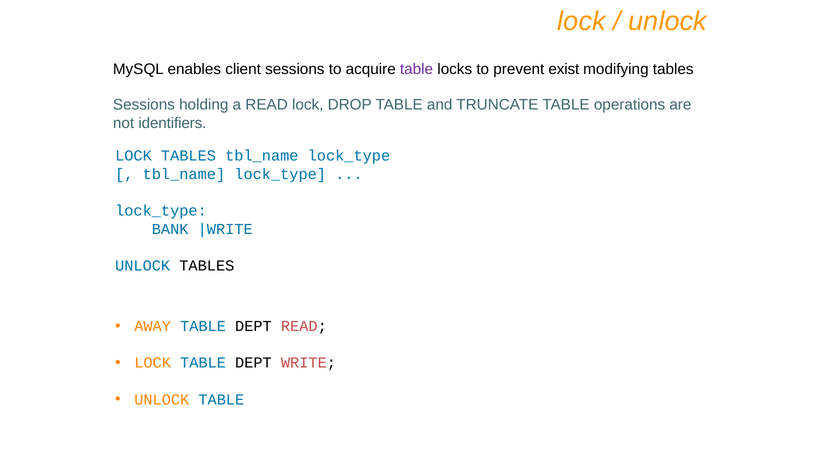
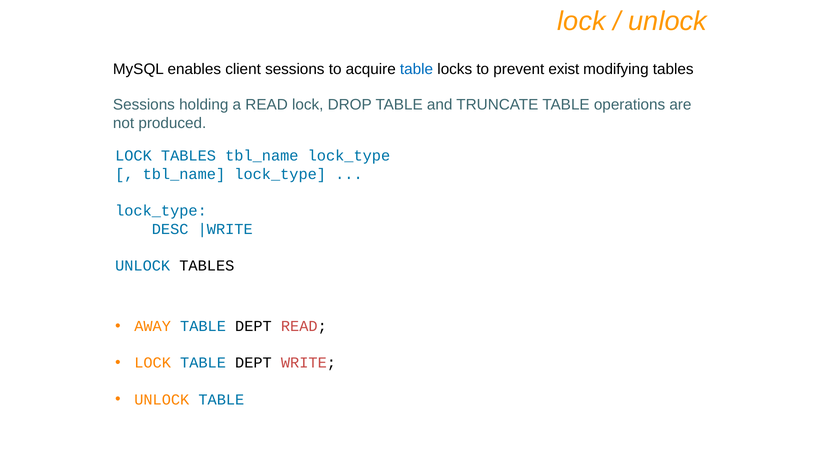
table at (417, 69) colour: purple -> blue
identifiers: identifiers -> produced
BANK: BANK -> DESC
